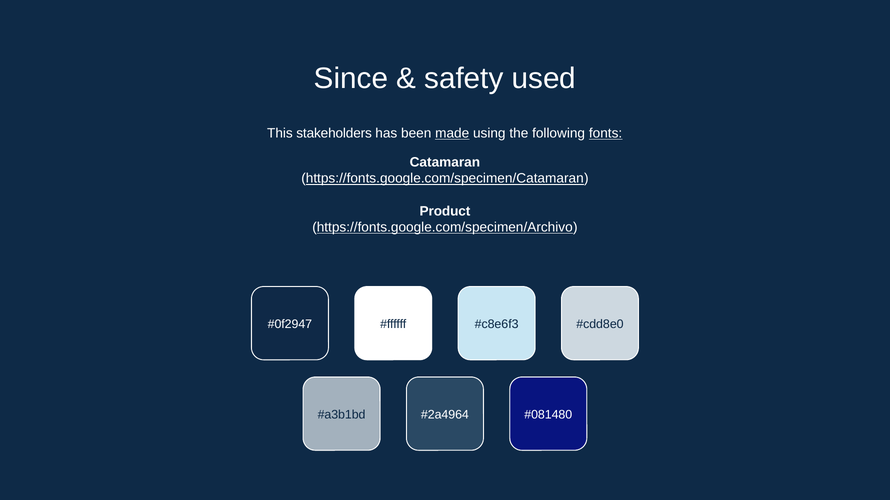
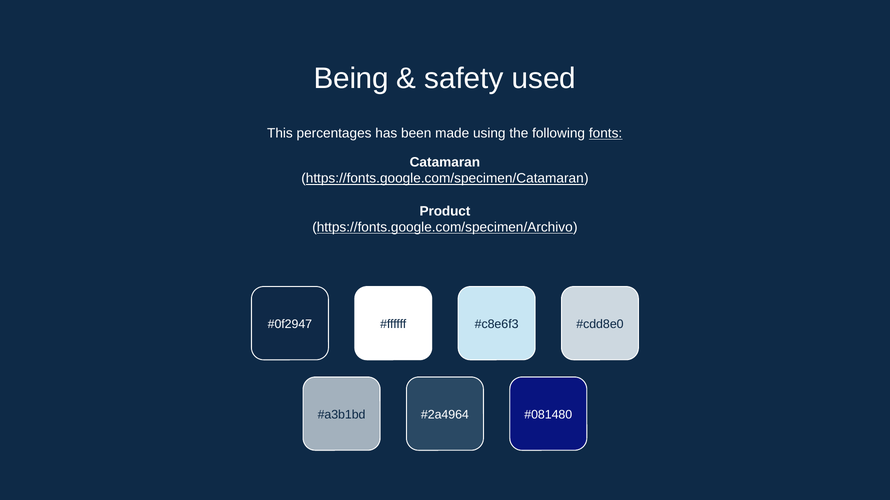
Since: Since -> Being
stakeholders: stakeholders -> percentages
made underline: present -> none
